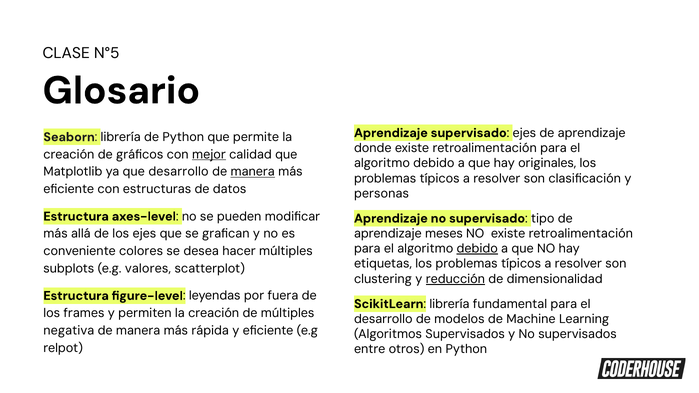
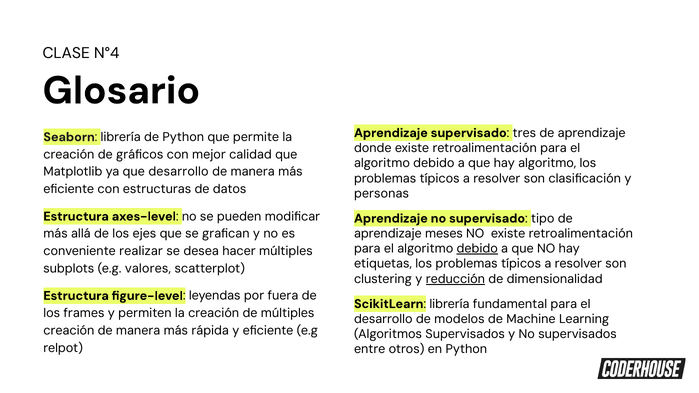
N°5: N°5 -> N°4
supervisado ejes: ejes -> tres
mejor underline: present -> none
hay originales: originales -> algoritmo
manera at (253, 172) underline: present -> none
colores: colores -> realizar
negativa at (69, 331): negativa -> creación
